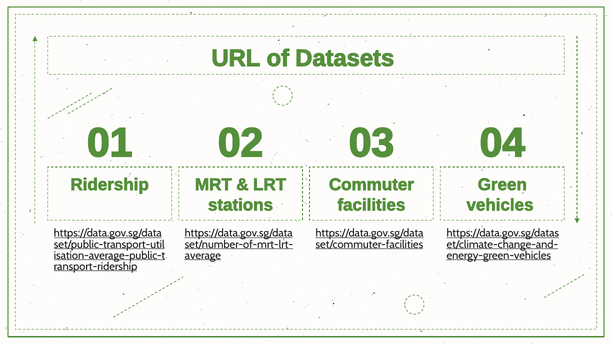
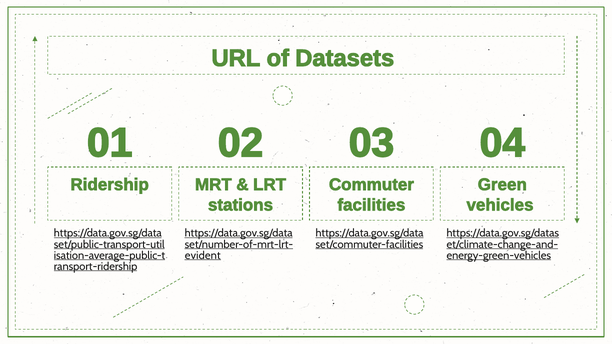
average: average -> evident
